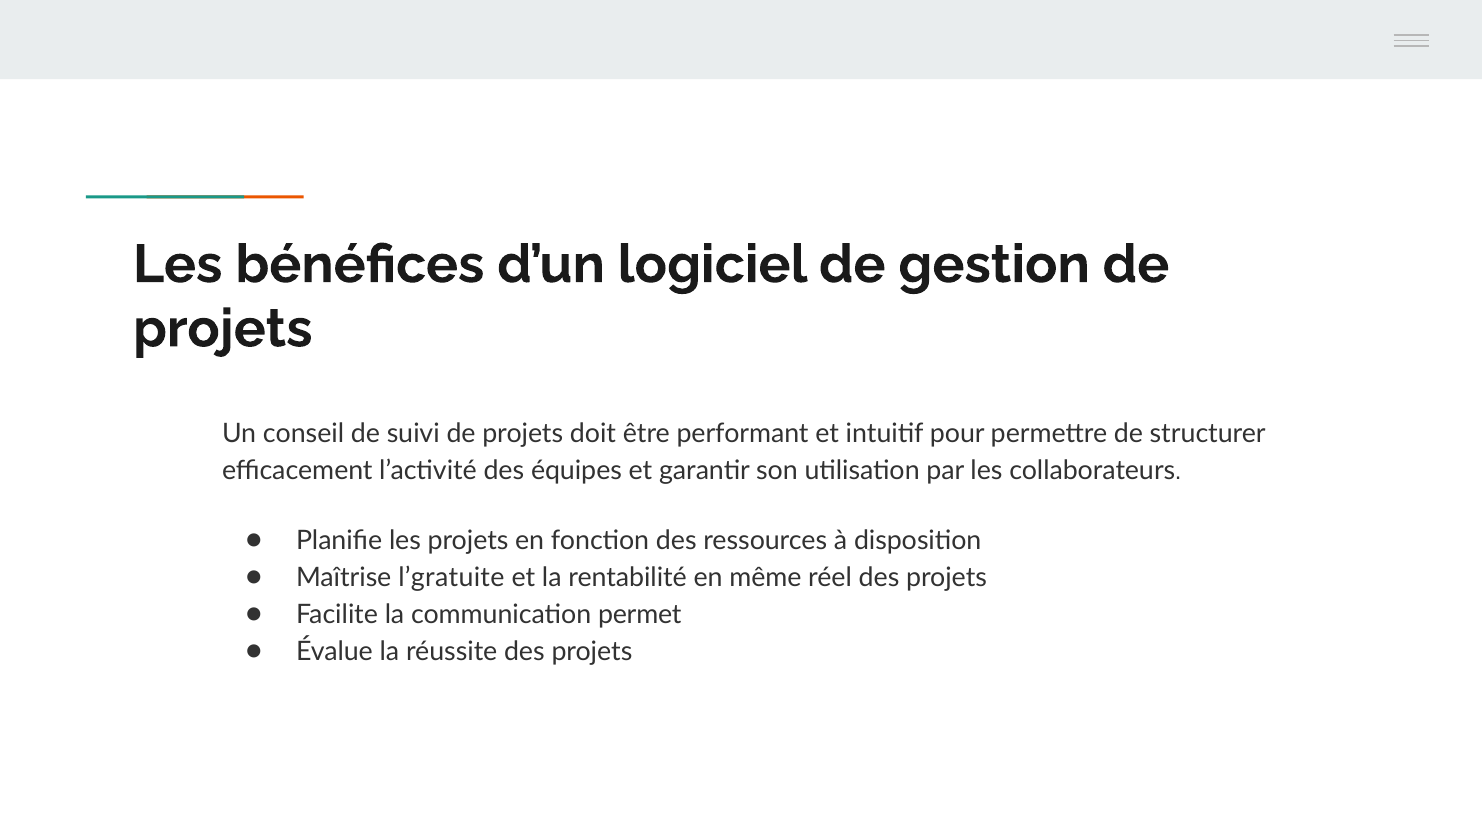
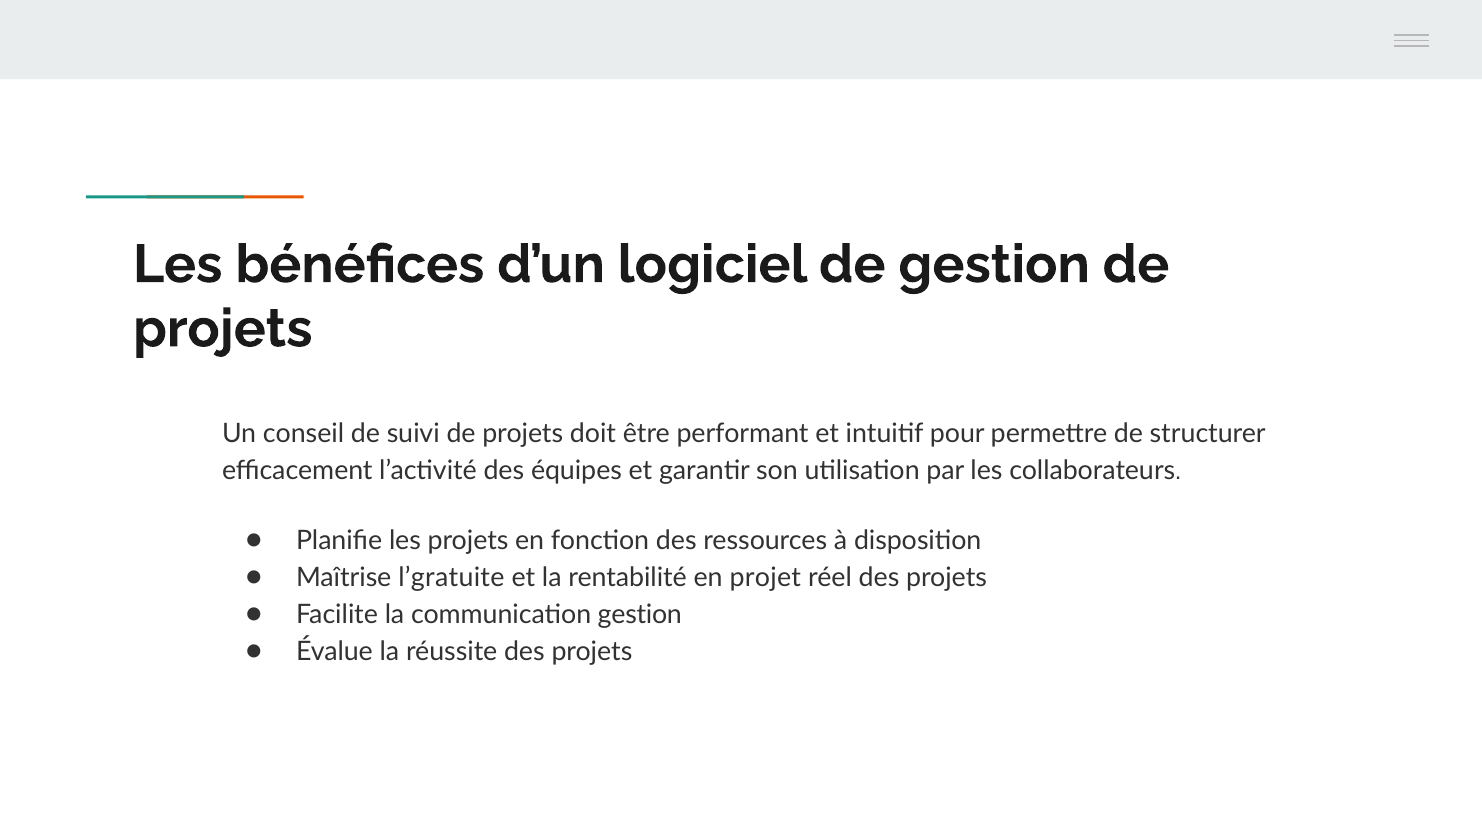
même: même -> projet
communication permet: permet -> gestion
